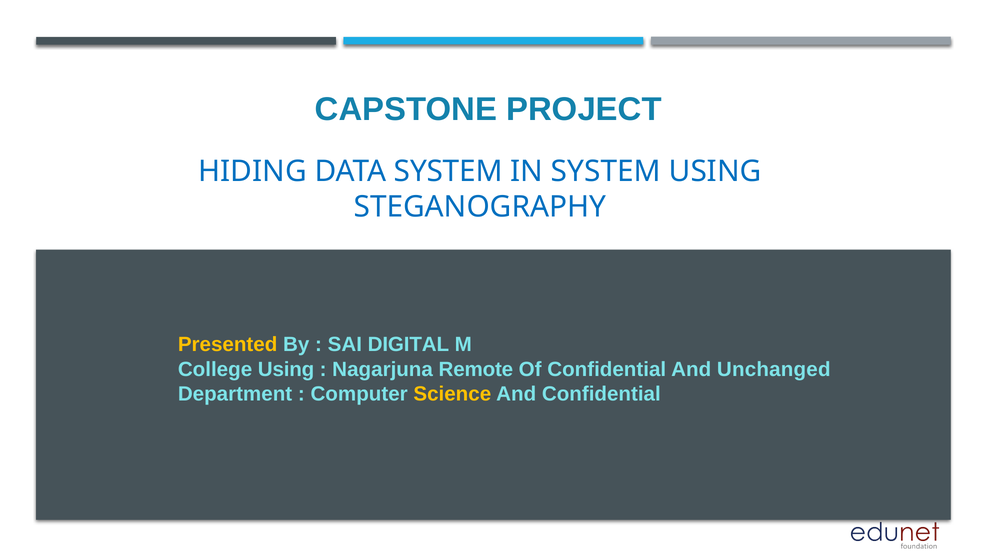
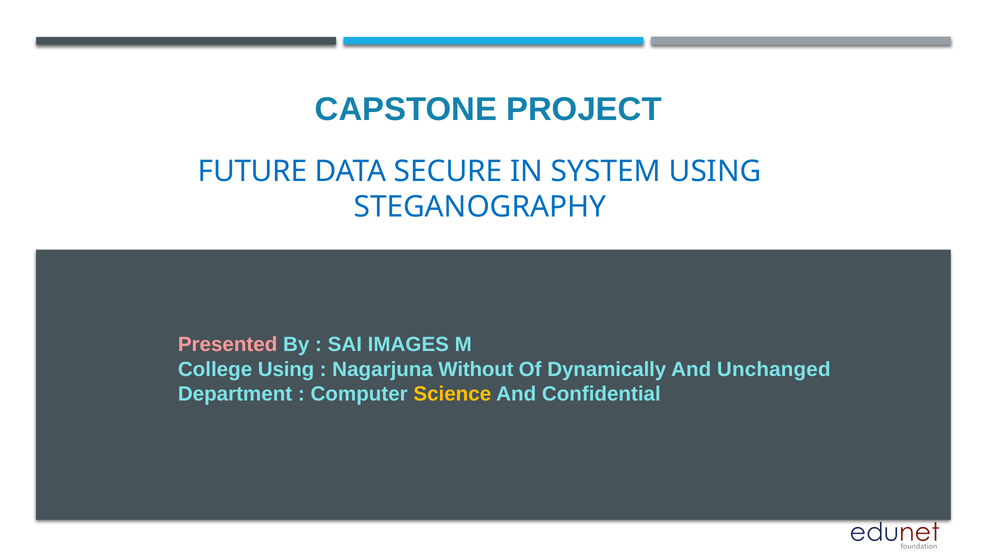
HIDING: HIDING -> FUTURE
DATA SYSTEM: SYSTEM -> SECURE
Presented colour: yellow -> pink
DIGITAL: DIGITAL -> IMAGES
Remote: Remote -> Without
Of Confidential: Confidential -> Dynamically
